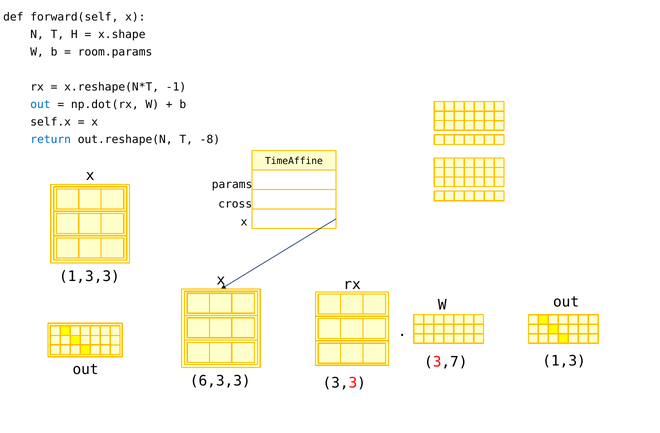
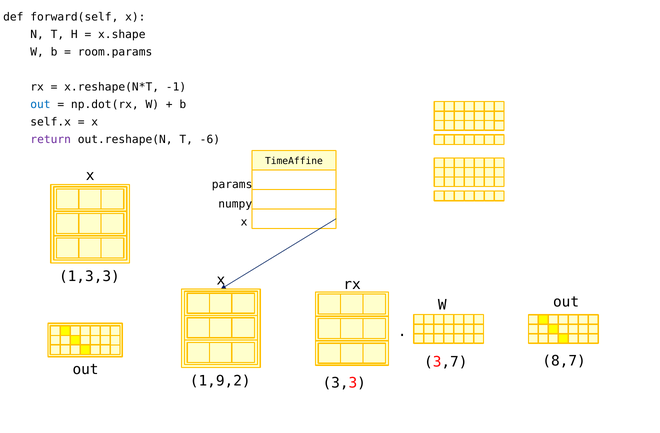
return colour: blue -> purple
-8: -8 -> -6
cross: cross -> numpy
1,3: 1,3 -> 8,7
6,3,3: 6,3,3 -> 1,9,2
